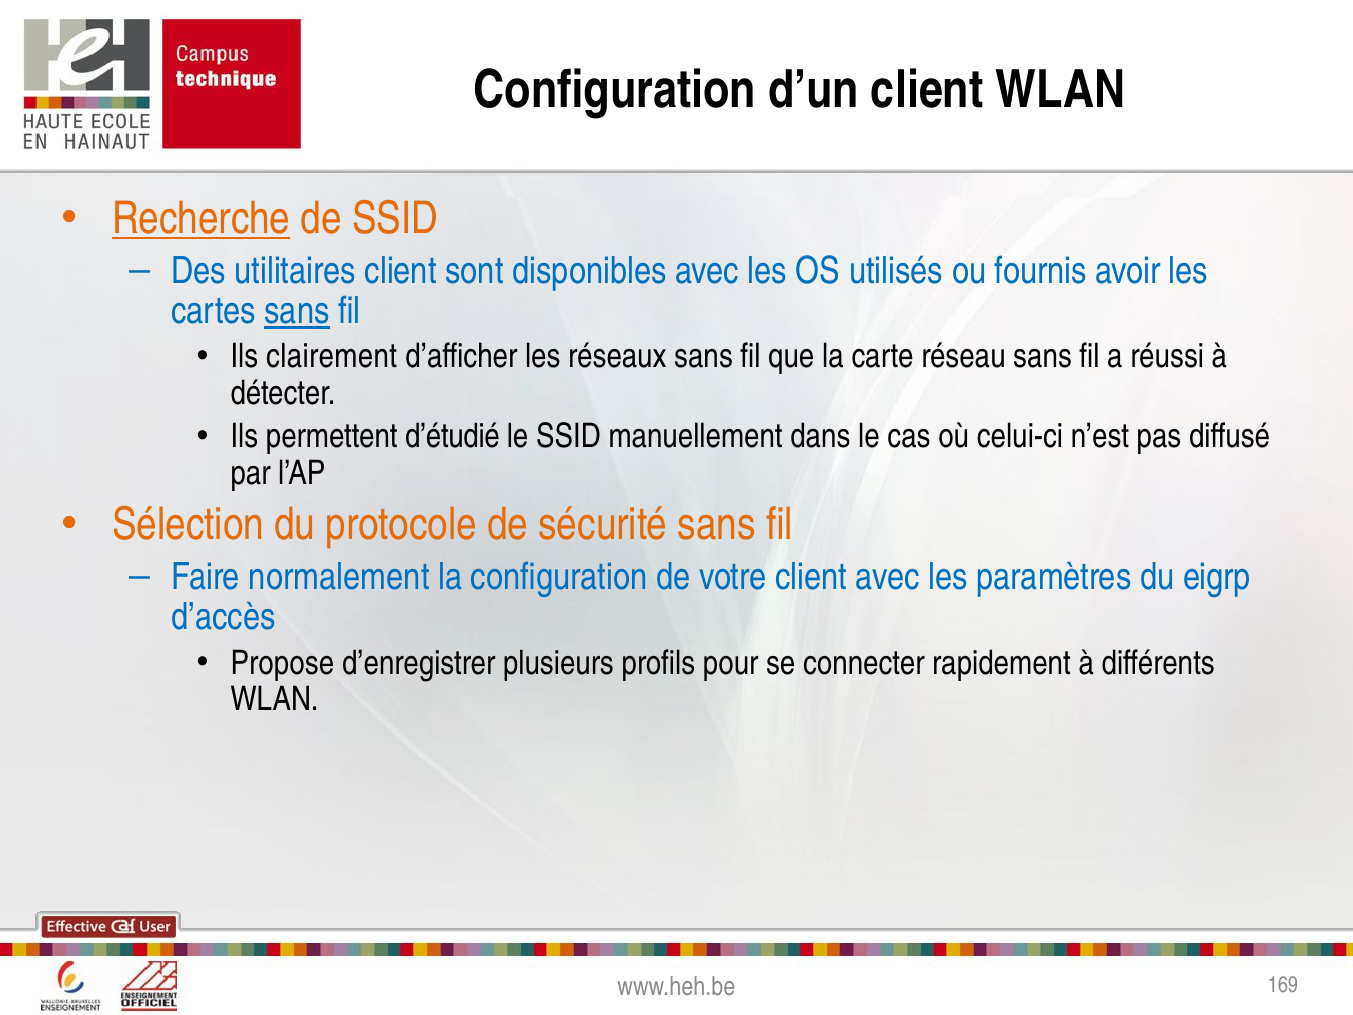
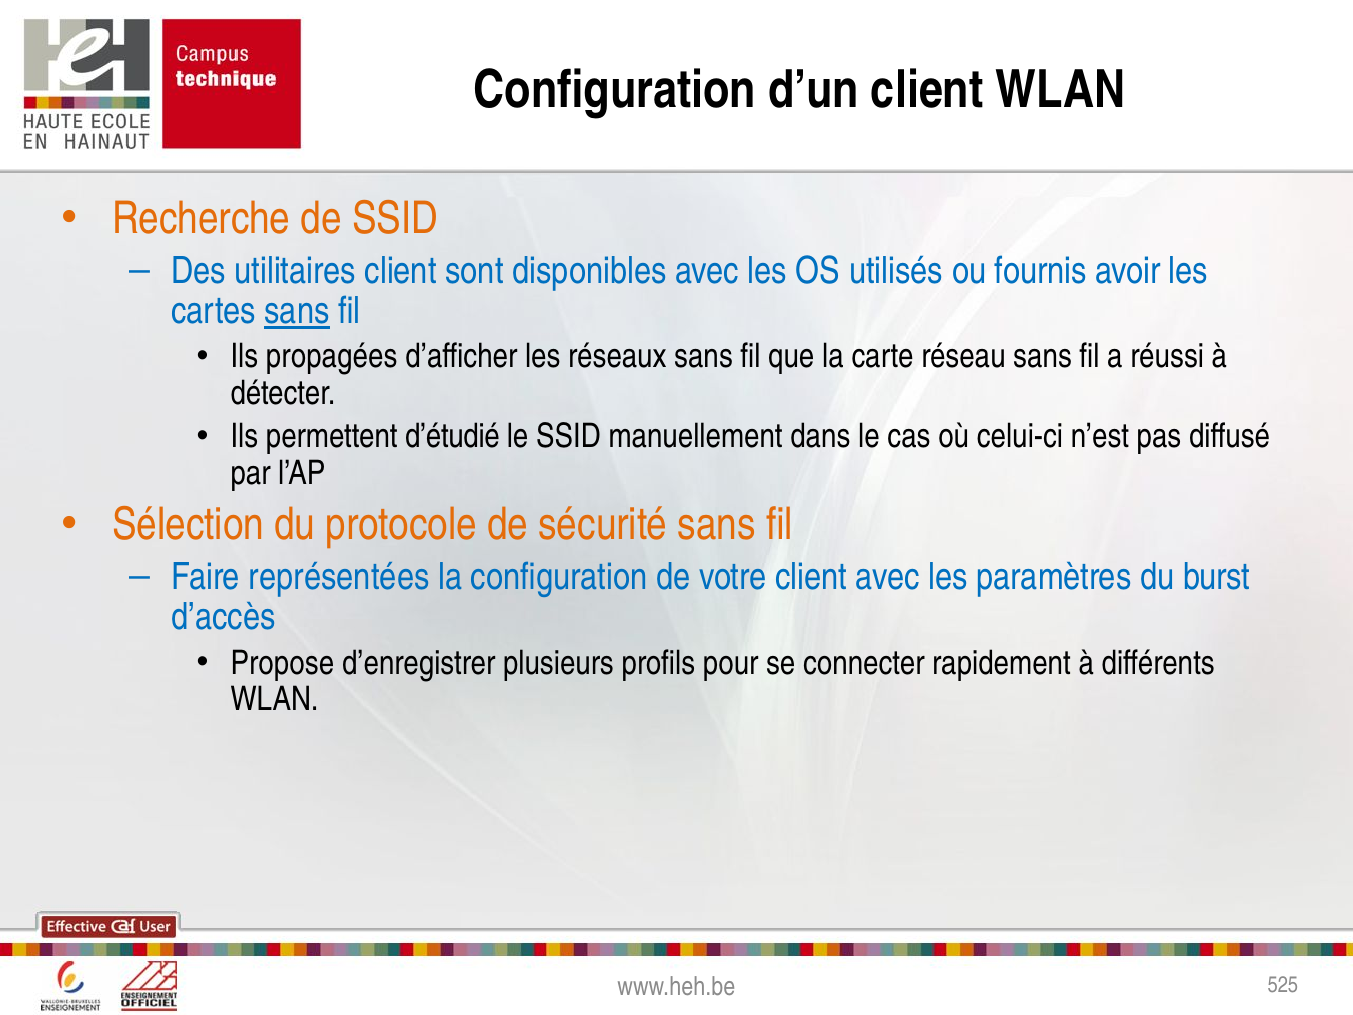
Recherche underline: present -> none
clairement: clairement -> propagées
normalement: normalement -> représentées
eigrp: eigrp -> burst
169: 169 -> 525
